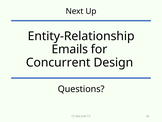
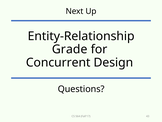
Emails: Emails -> Grade
